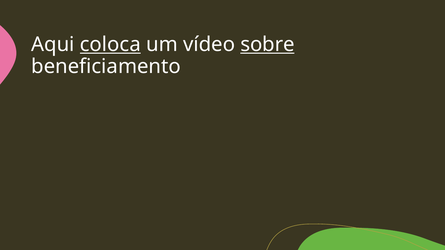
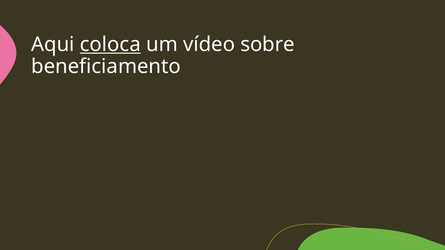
sobre underline: present -> none
